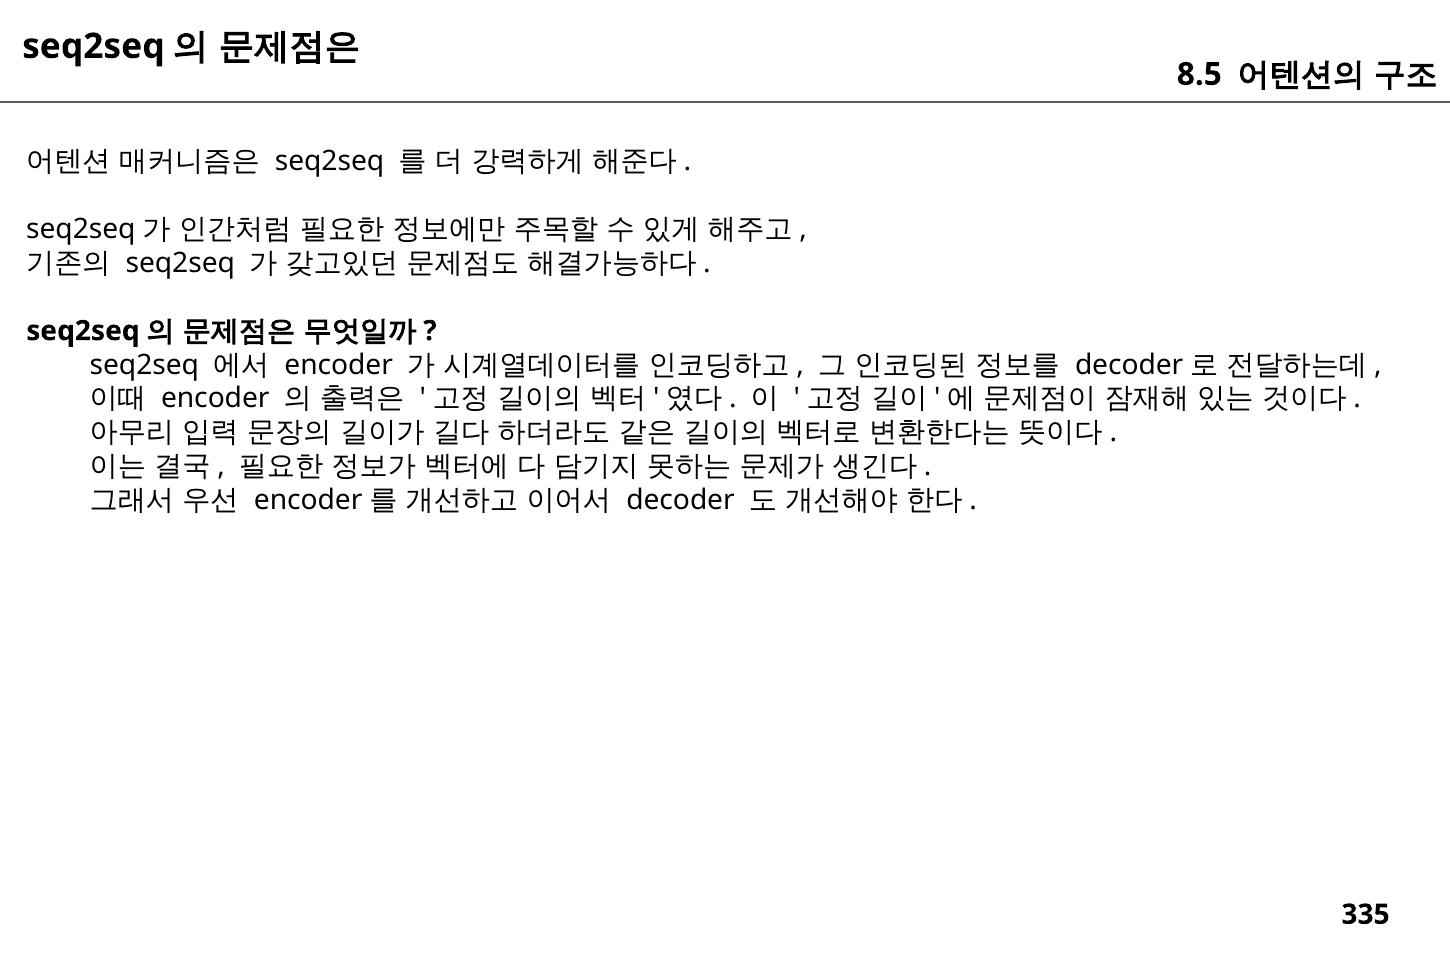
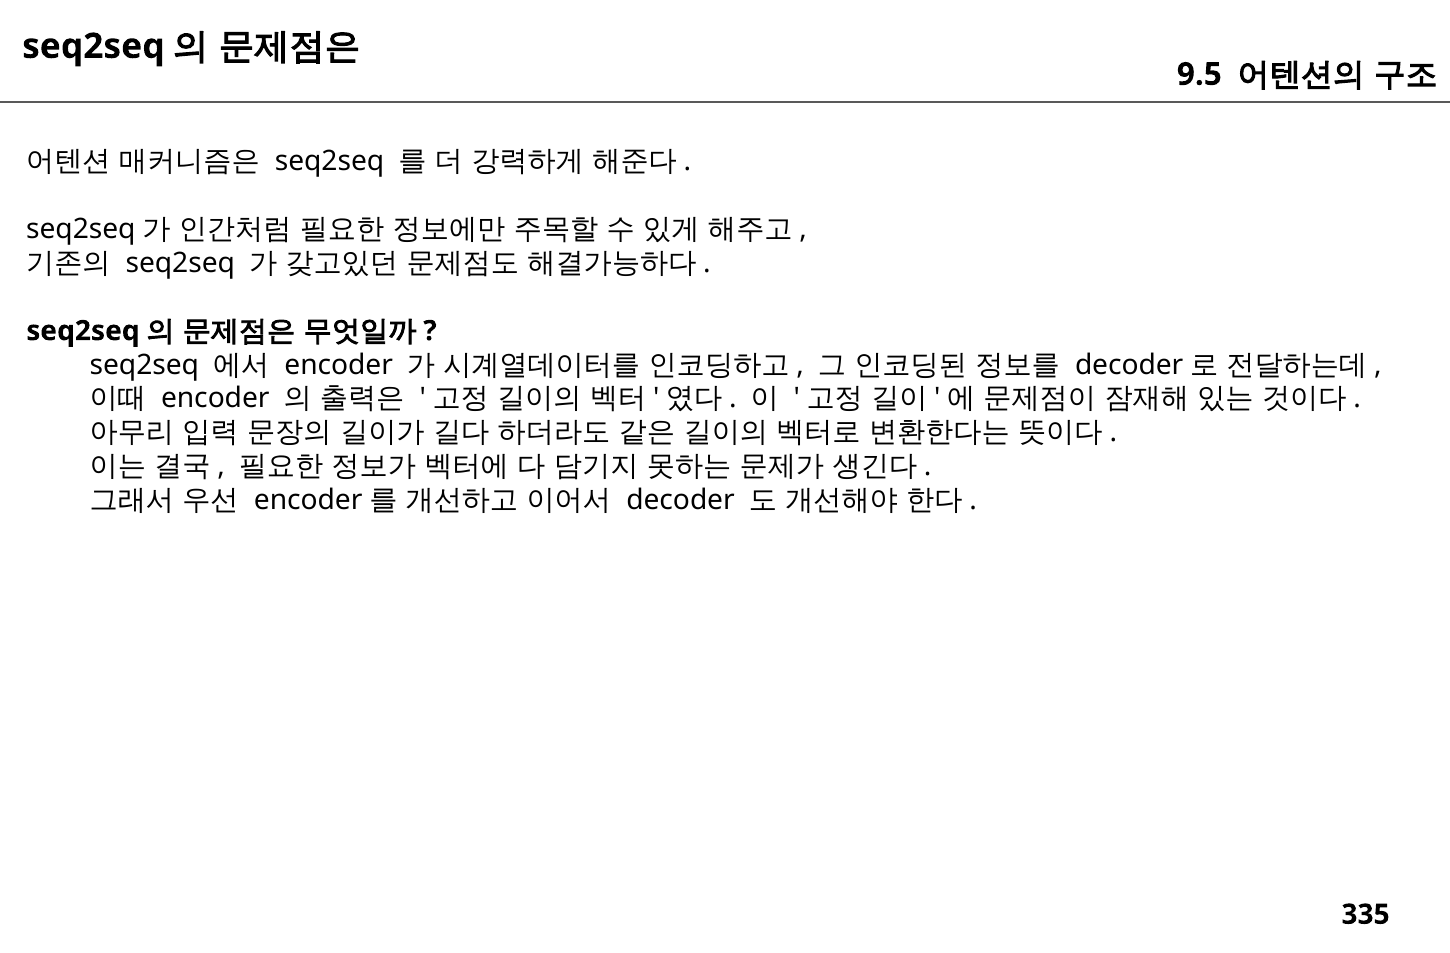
8.5: 8.5 -> 9.5
